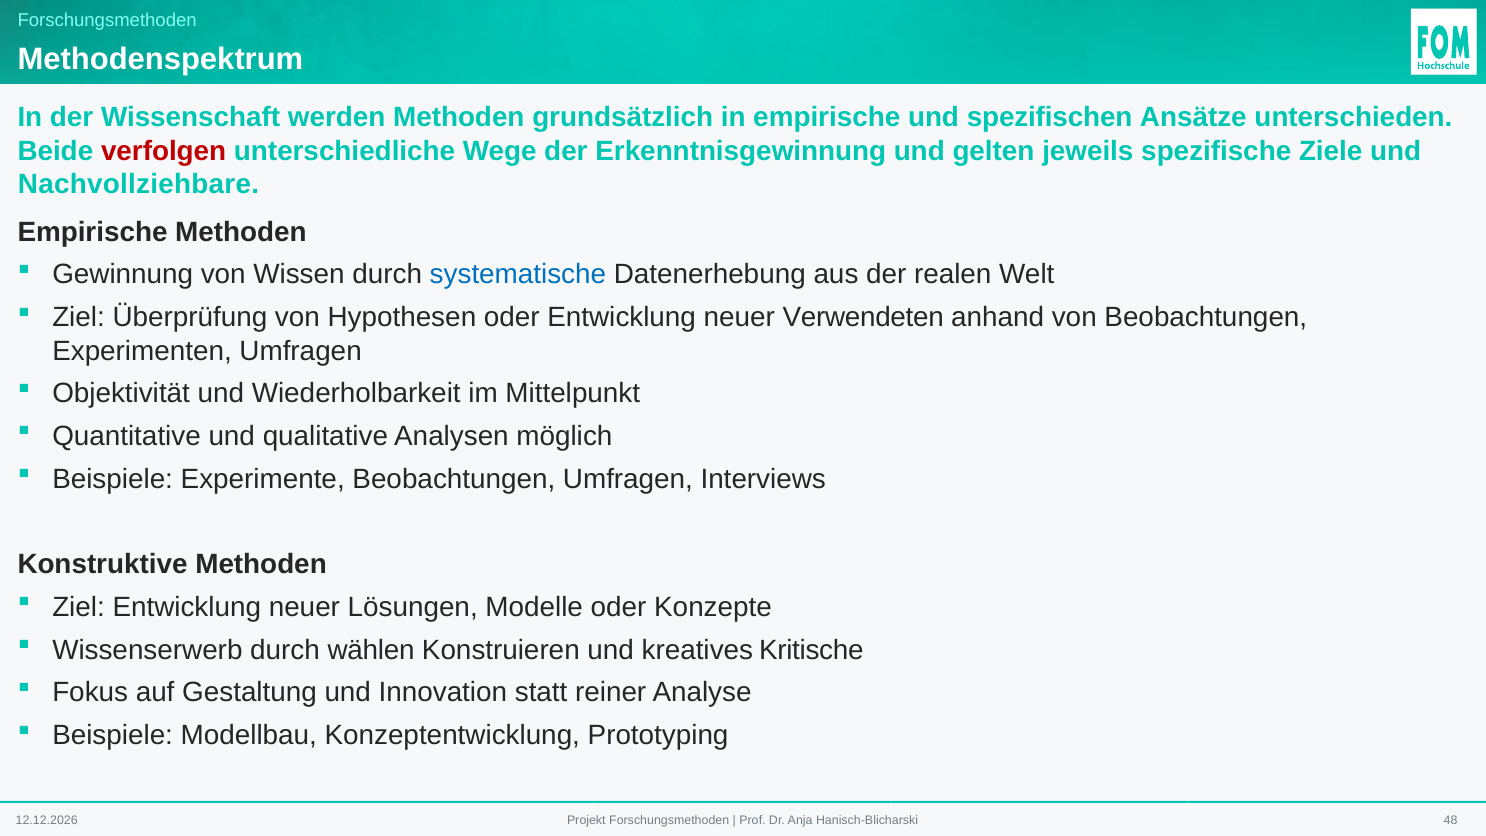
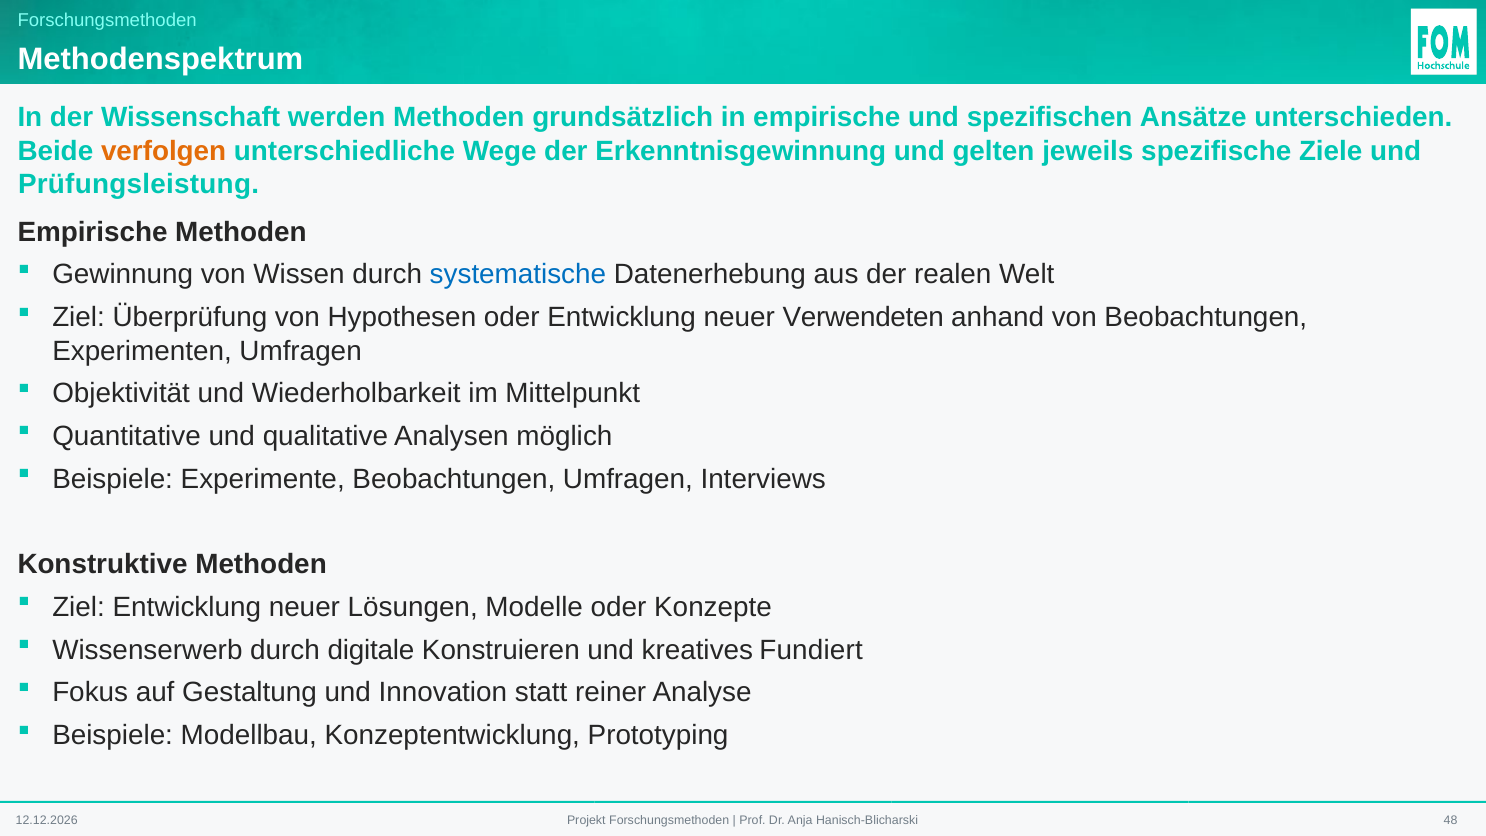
verfolgen colour: red -> orange
Nachvollziehbare: Nachvollziehbare -> Prüfungsleistung
wählen: wählen -> digitale
Kritische: Kritische -> Fundiert
